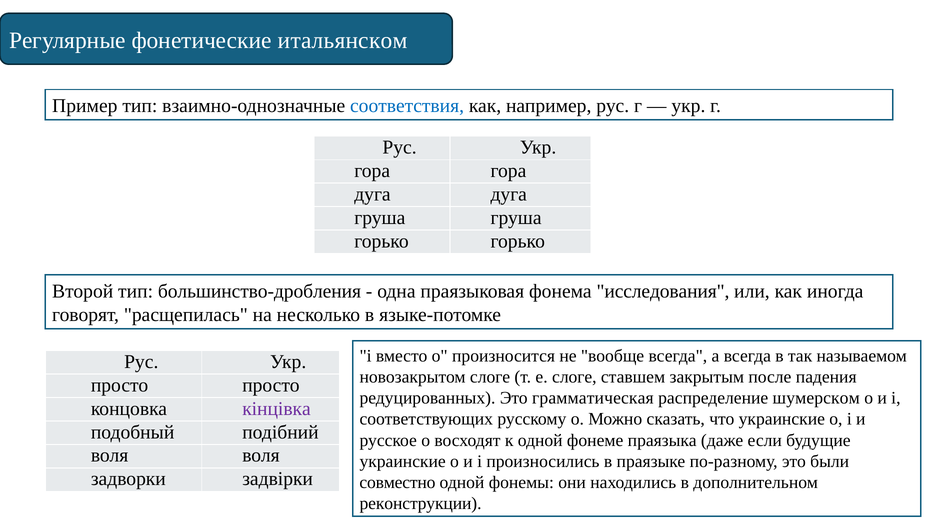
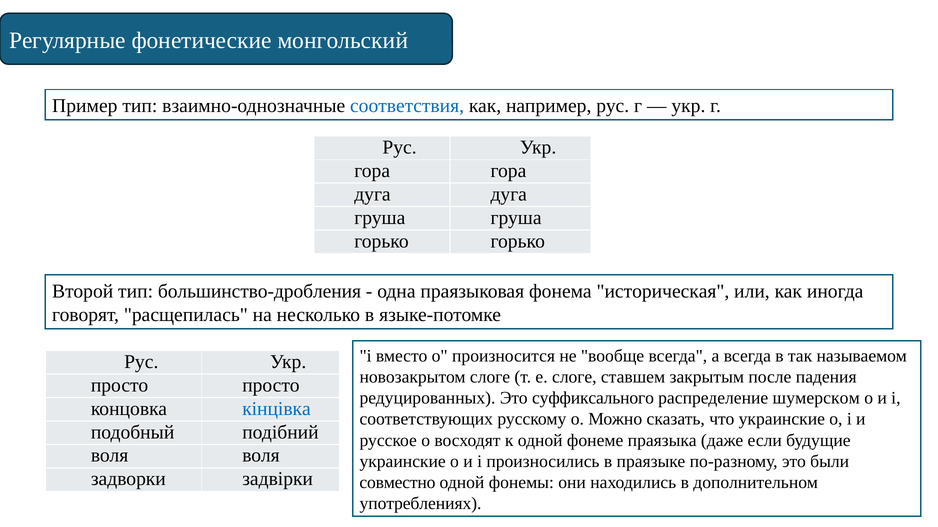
итальянском: итальянском -> монгольский
исследования: исследования -> историческая
грамматическая: грамматическая -> суффиксального
кiнцiвка colour: purple -> blue
реконструкции: реконструкции -> употреблениях
